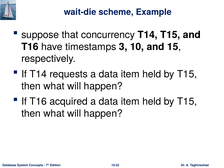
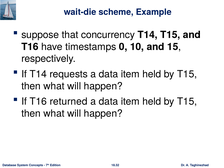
3: 3 -> 0
acquired: acquired -> returned
